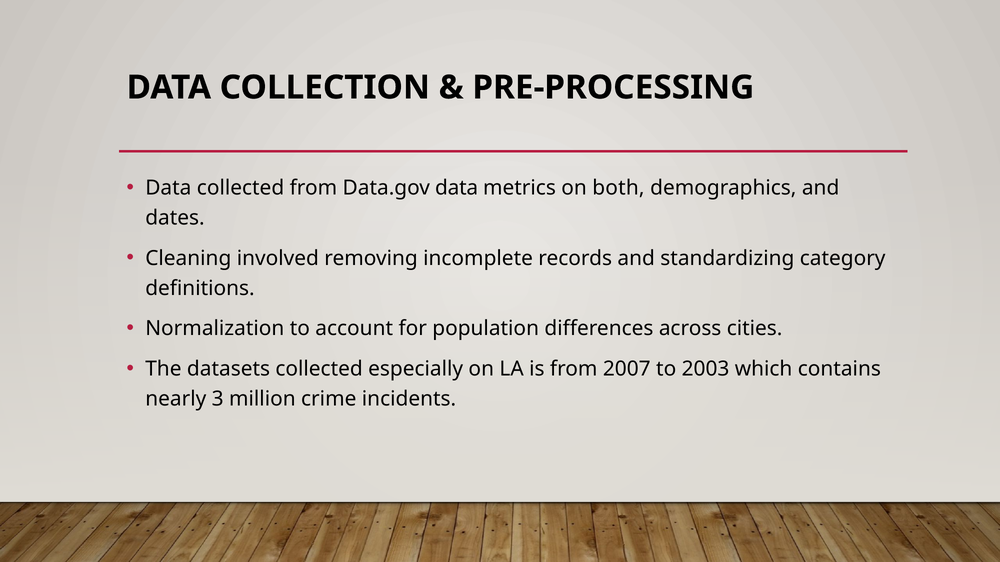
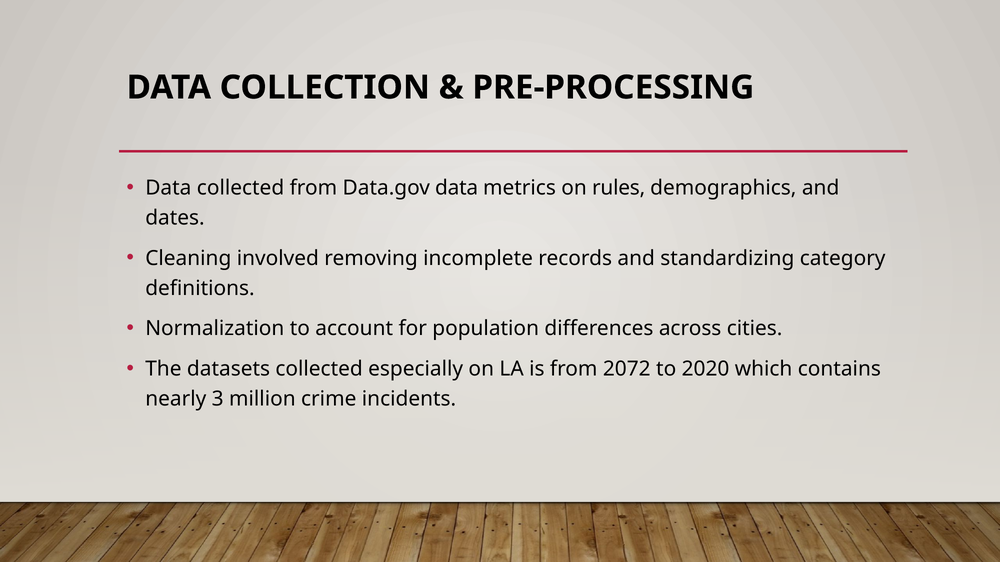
both: both -> rules
2007: 2007 -> 2072
2003: 2003 -> 2020
